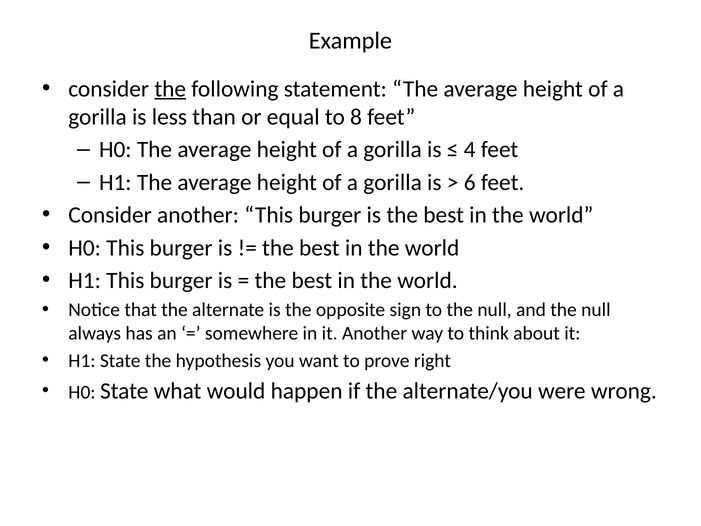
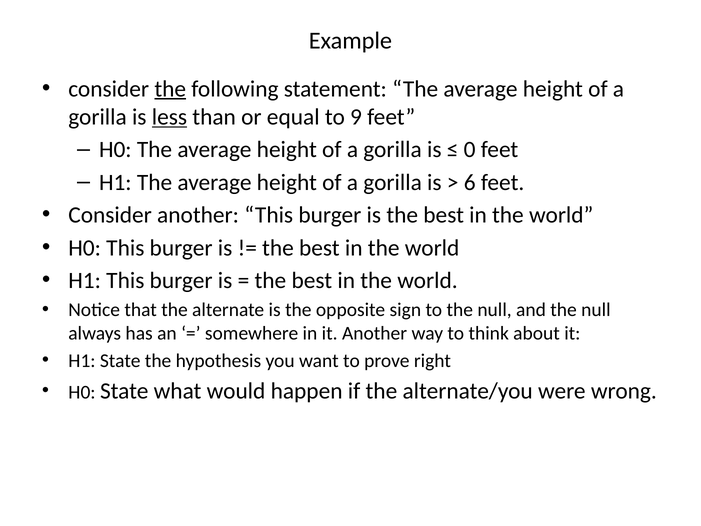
less underline: none -> present
8: 8 -> 9
4: 4 -> 0
